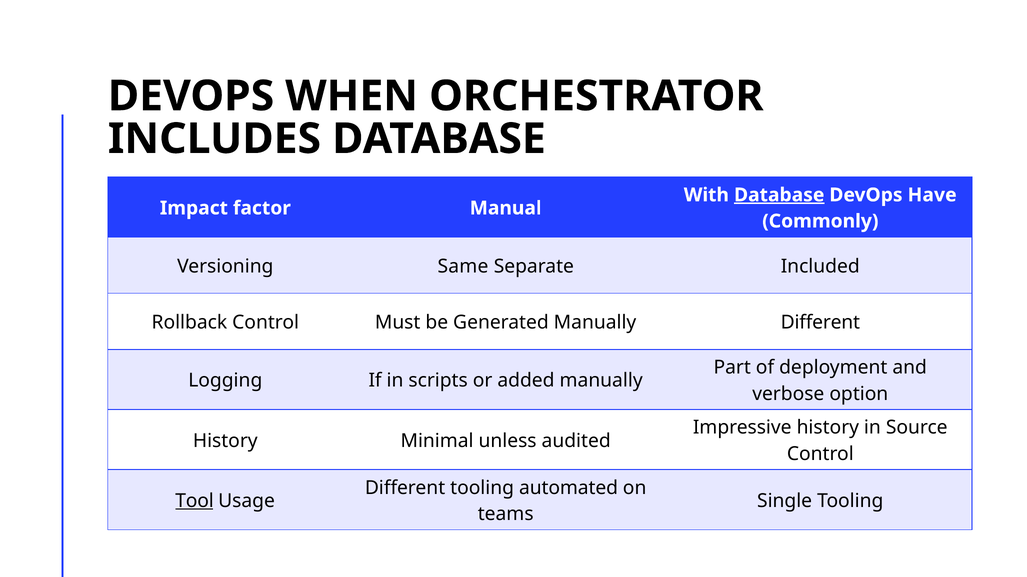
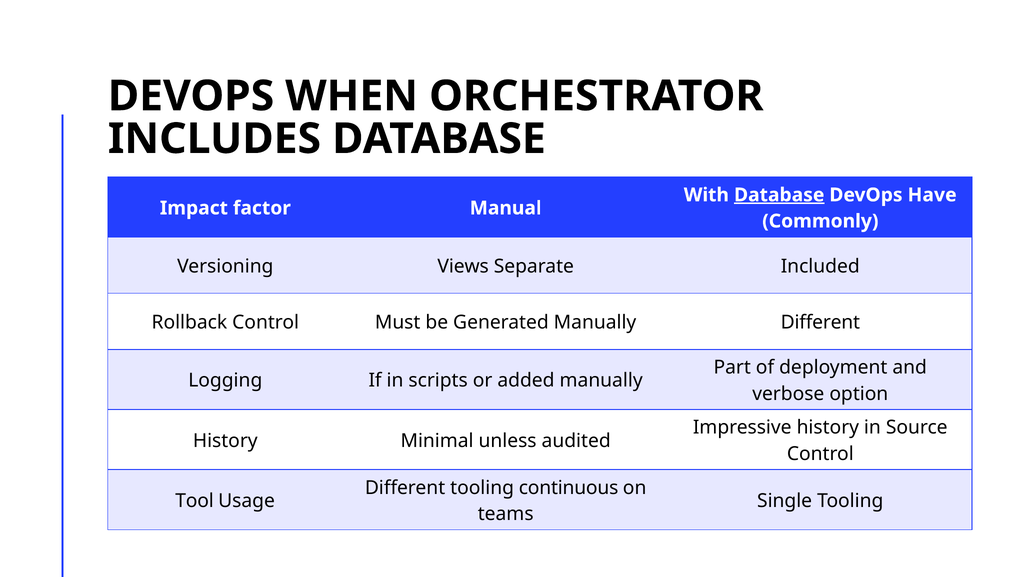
Same: Same -> Views
automated: automated -> continuous
Tool underline: present -> none
